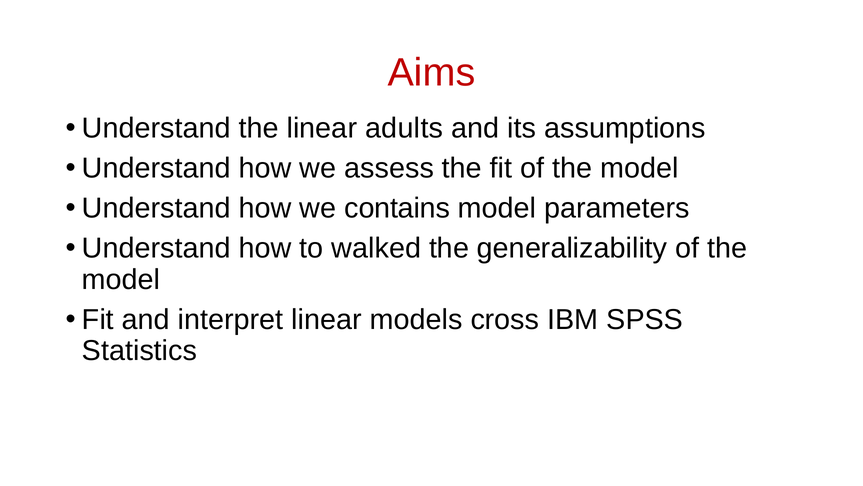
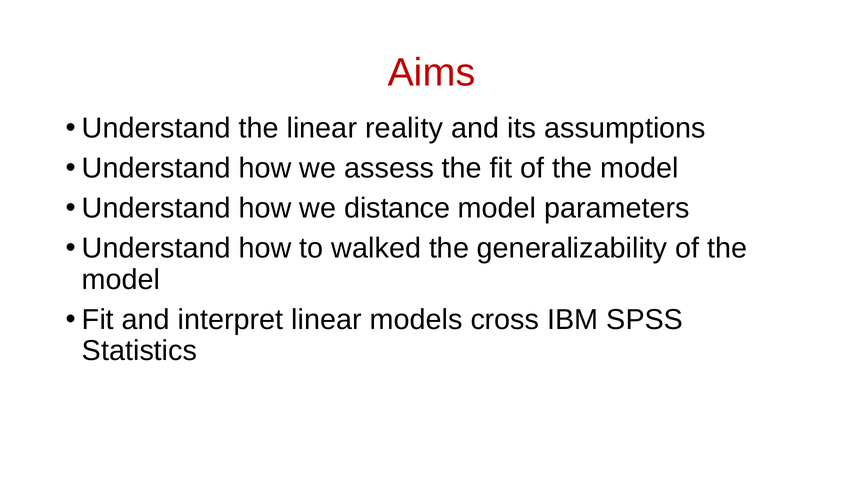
adults: adults -> reality
contains: contains -> distance
